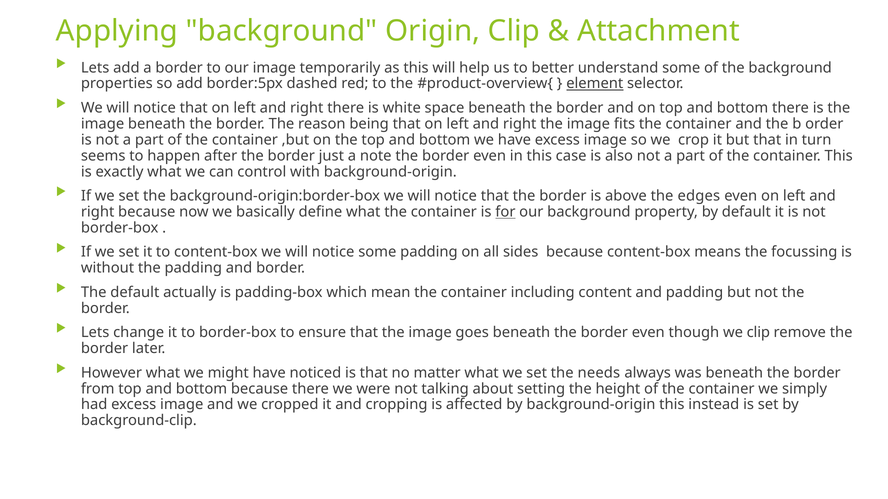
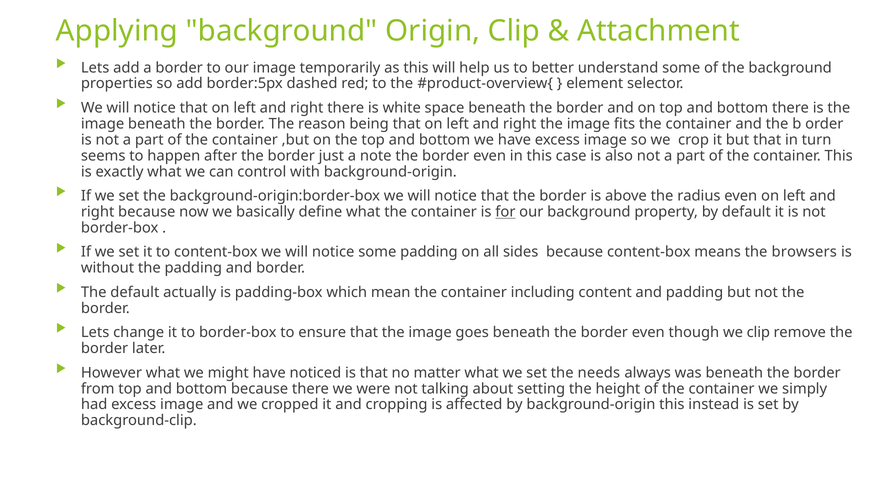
element underline: present -> none
edges: edges -> radius
focussing: focussing -> browsers
